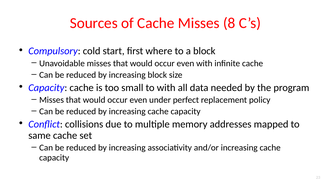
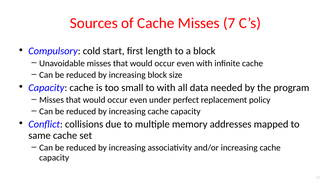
8: 8 -> 7
where: where -> length
